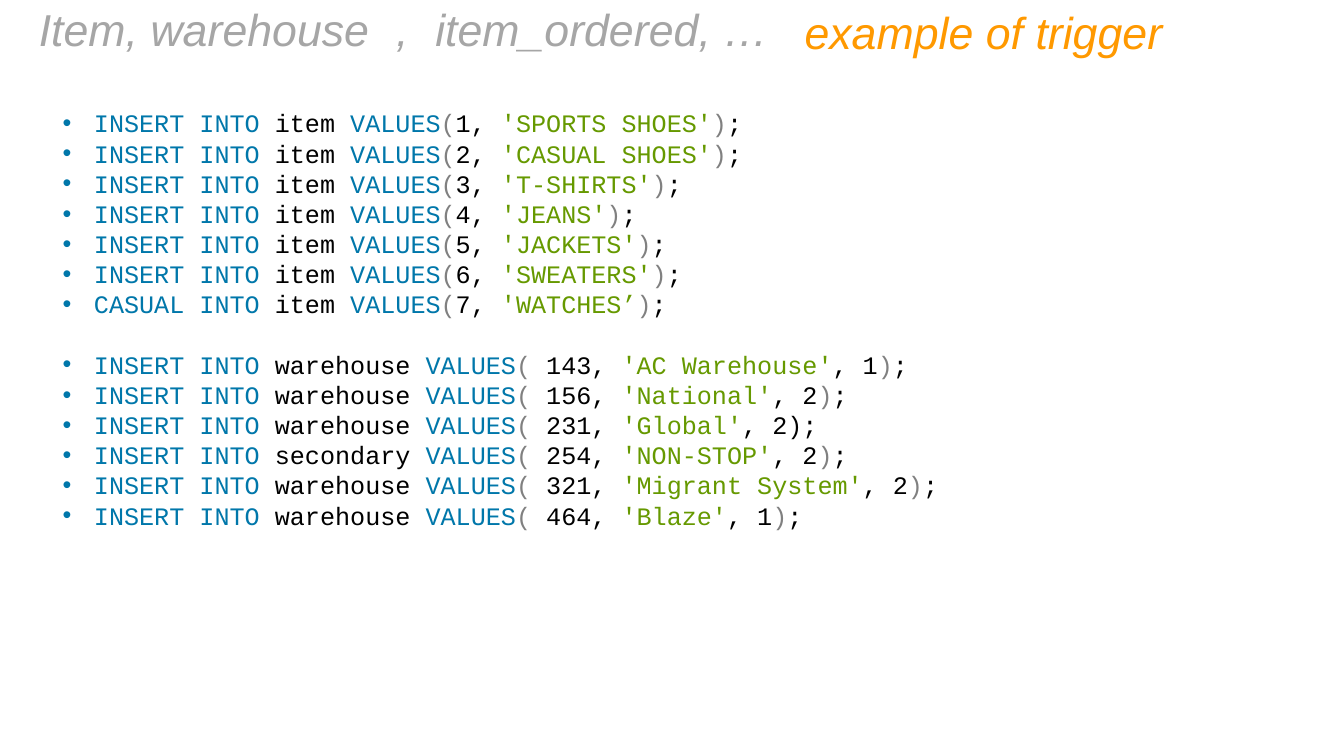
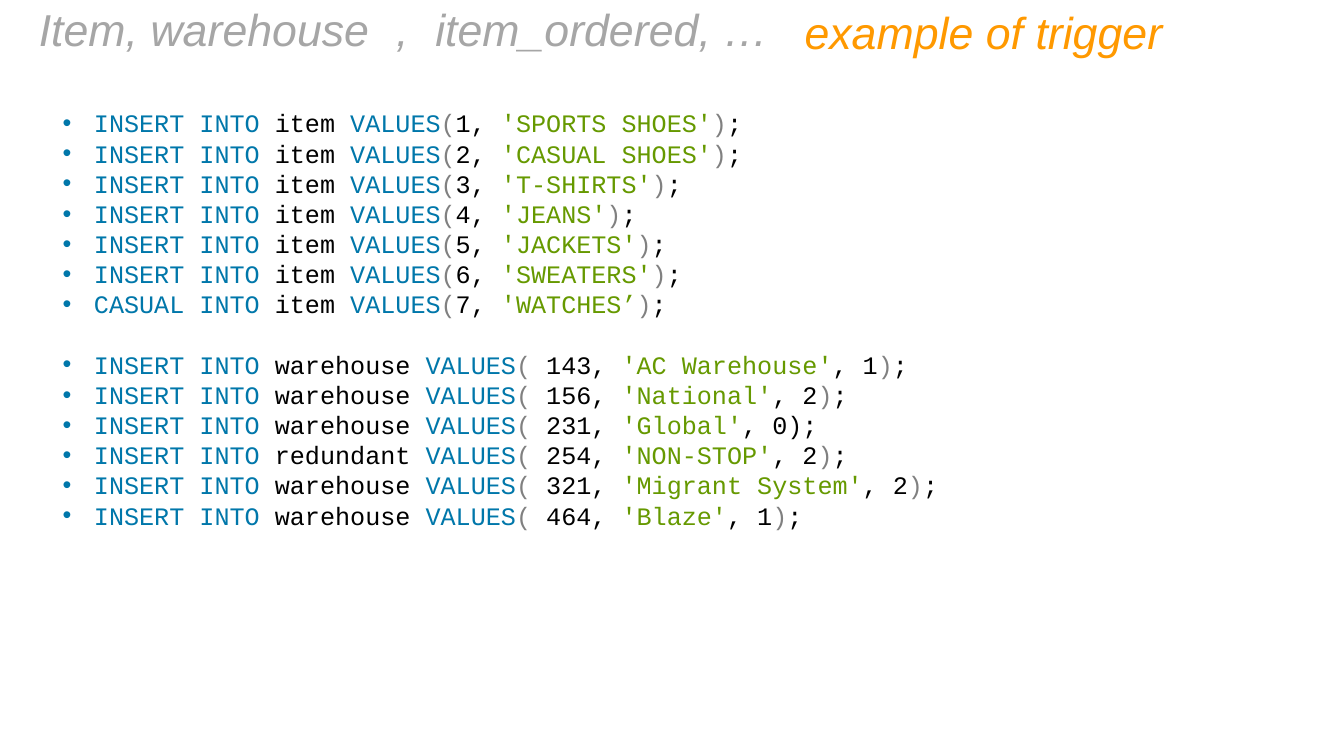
Global 2: 2 -> 0
secondary: secondary -> redundant
